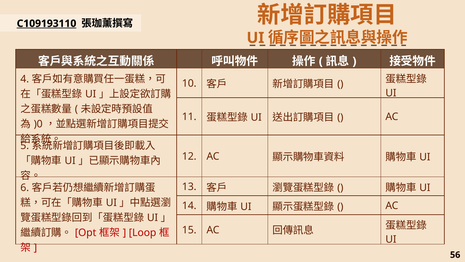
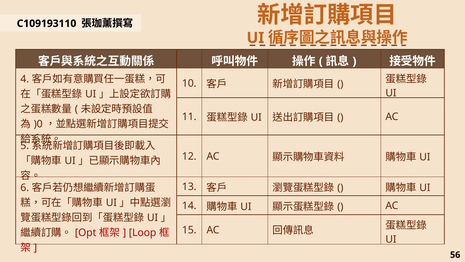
C109193110 underline: present -> none
